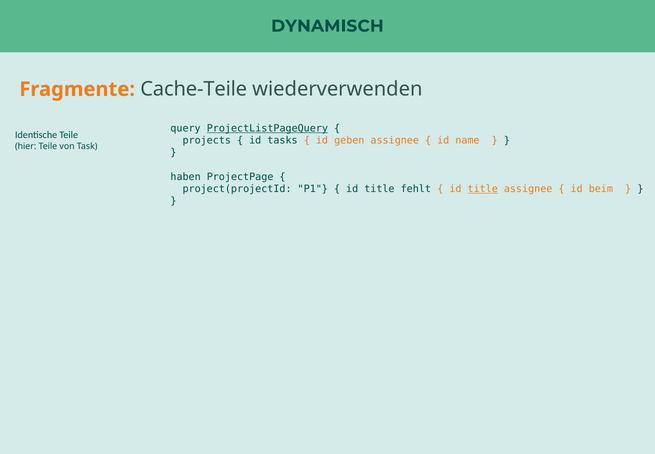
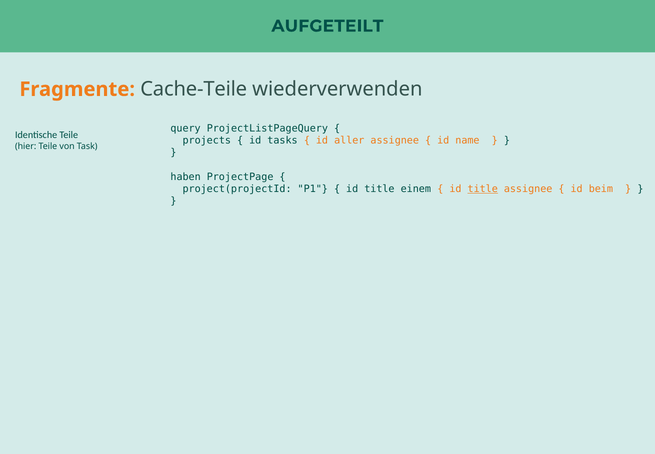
DYNAMISCH: DYNAMISCH -> AUFGETEILT
ProjectListPageQuery underline: present -> none
geben: geben -> aller
fehlt: fehlt -> einem
